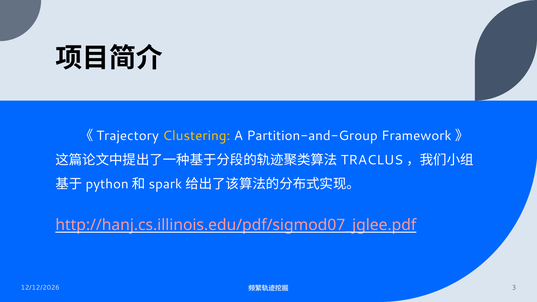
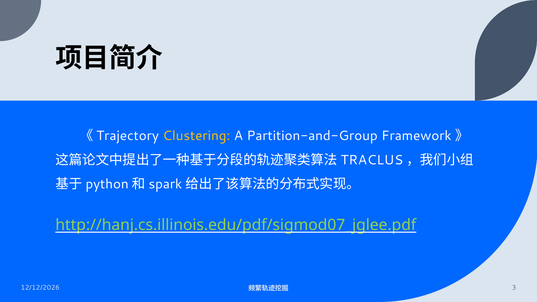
http://hanj.cs.illinois.edu/pdf/sigmod07_jglee.pdf colour: pink -> light green
